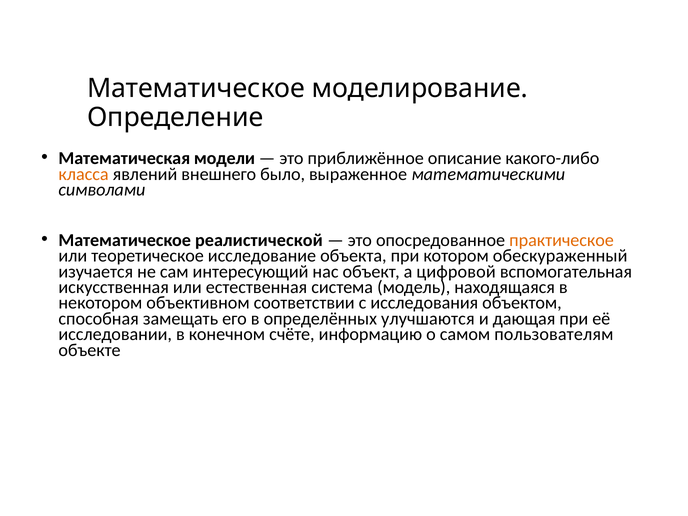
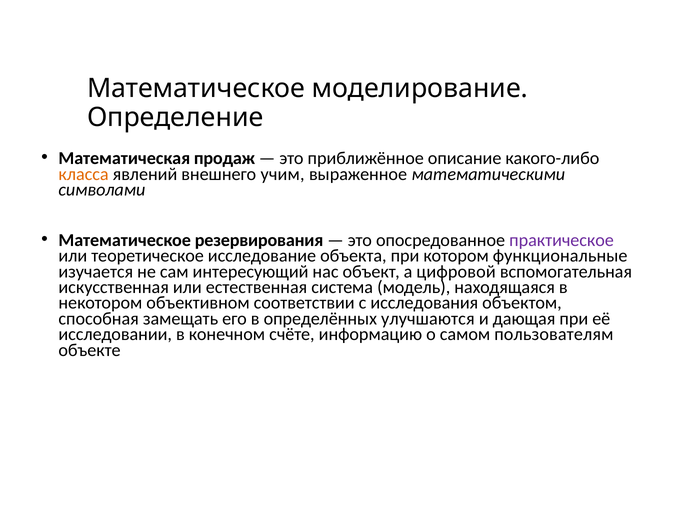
модели: модели -> продаж
было: было -> учим
реалистической: реалистической -> резервирования
практическое colour: orange -> purple
обескураженный: обескураженный -> функциональные
